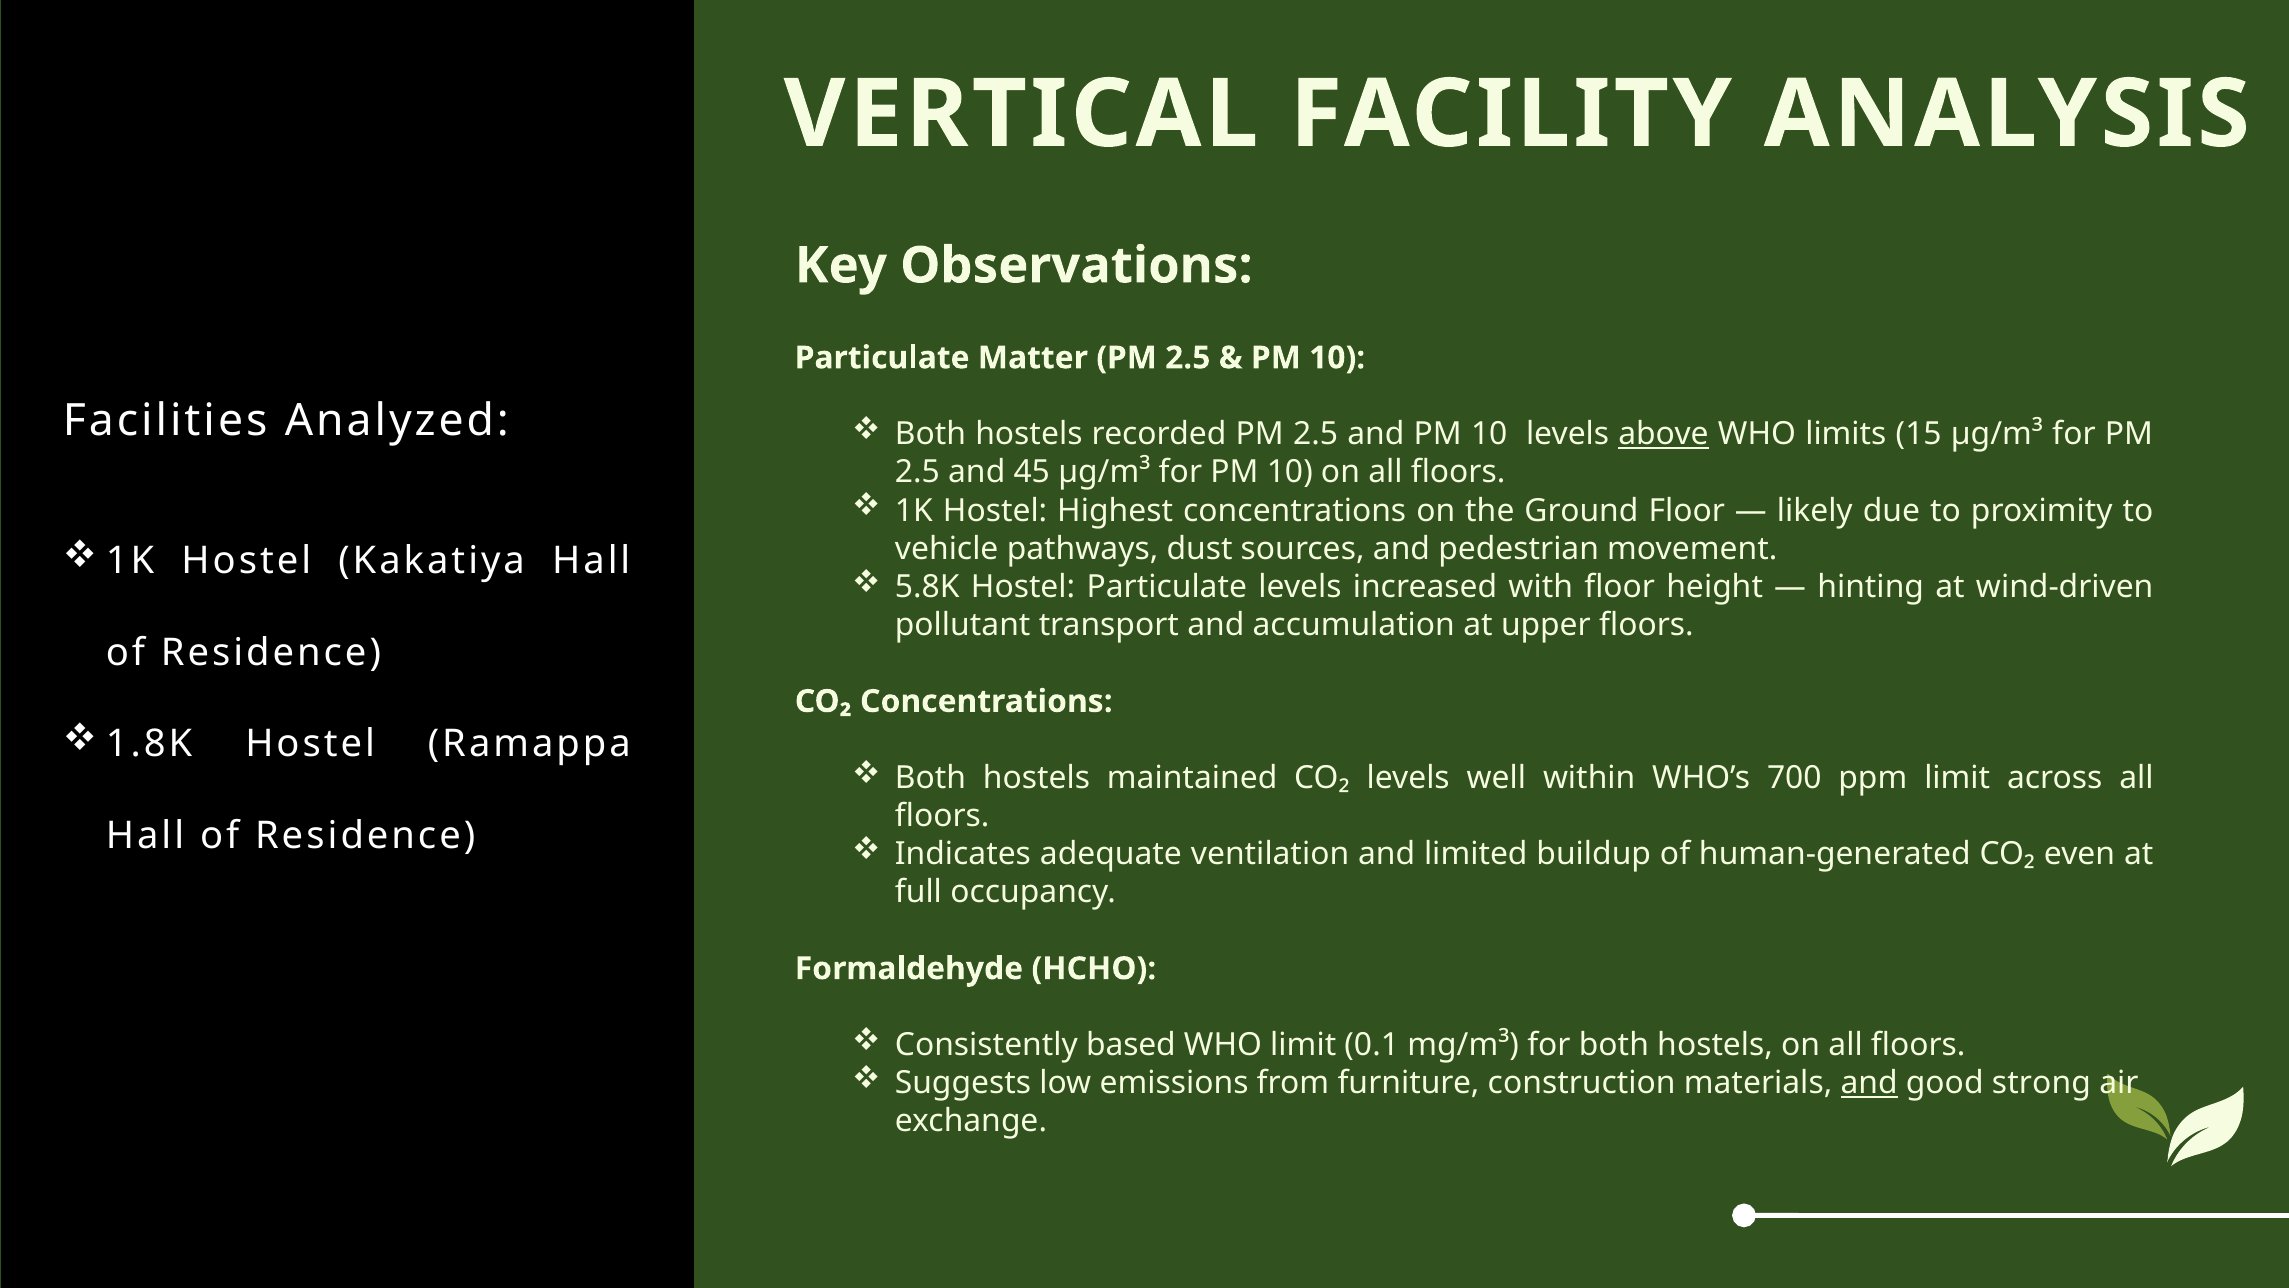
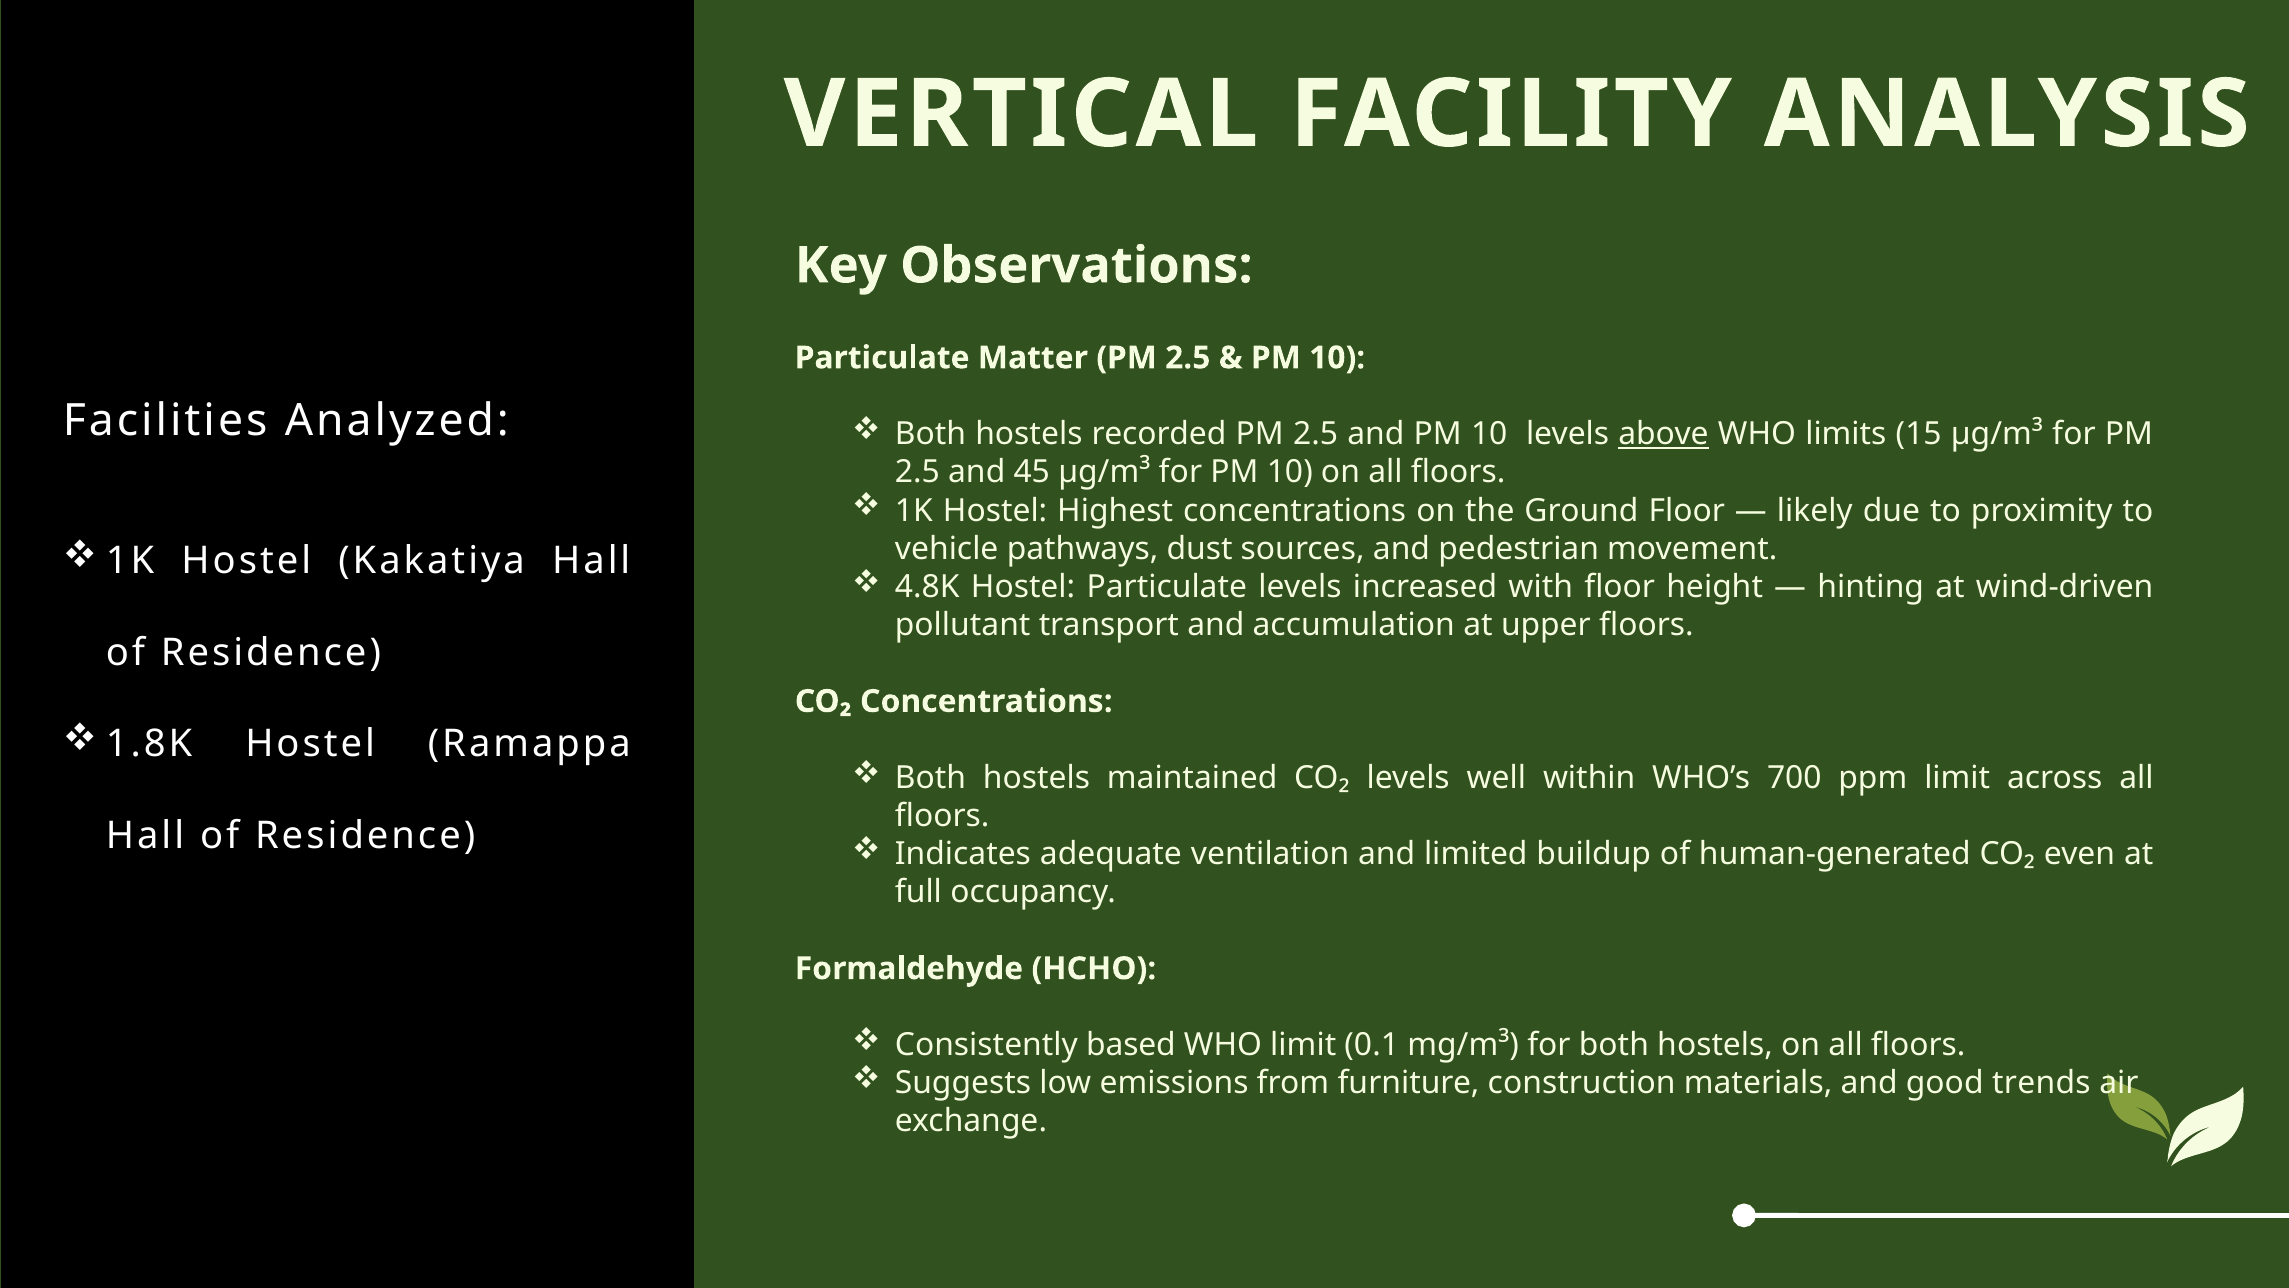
5.8K: 5.8K -> 4.8K
and at (1869, 1083) underline: present -> none
strong: strong -> trends
